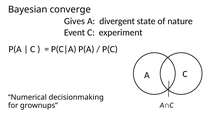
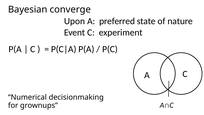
Gives: Gives -> Upon
divergent: divergent -> preferred
